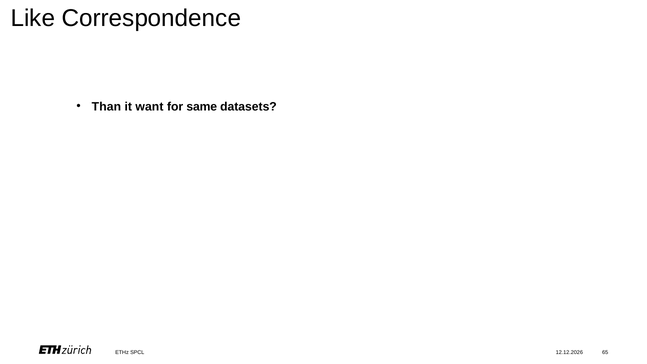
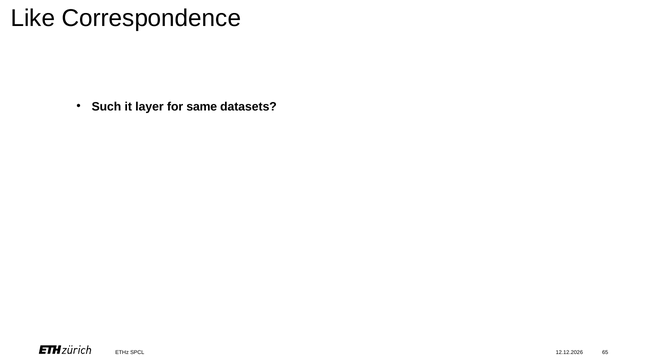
Than: Than -> Such
want: want -> layer
